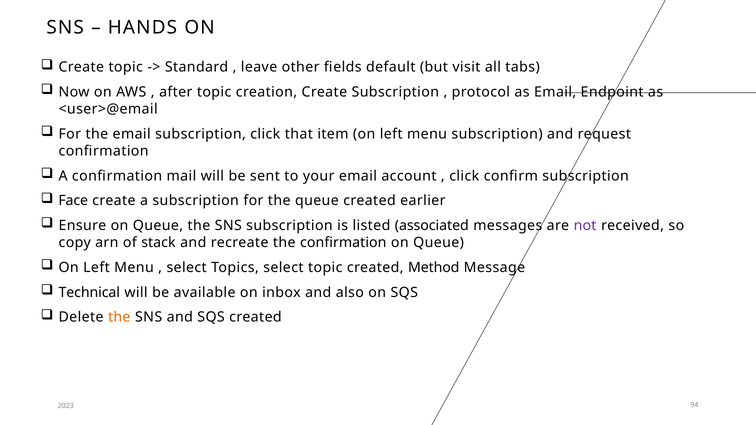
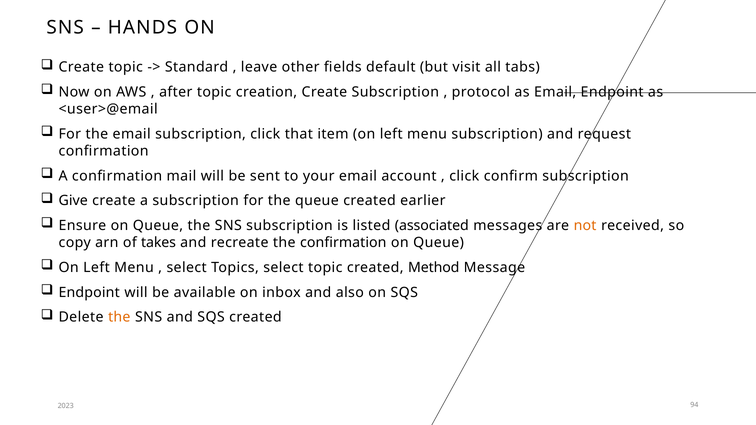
Face: Face -> Give
not colour: purple -> orange
stack: stack -> takes
Technical at (89, 293): Technical -> Endpoint
